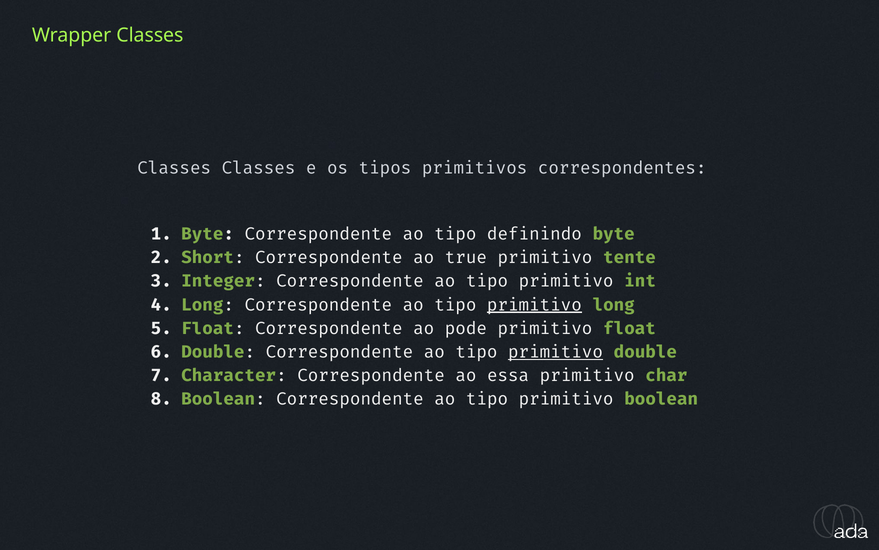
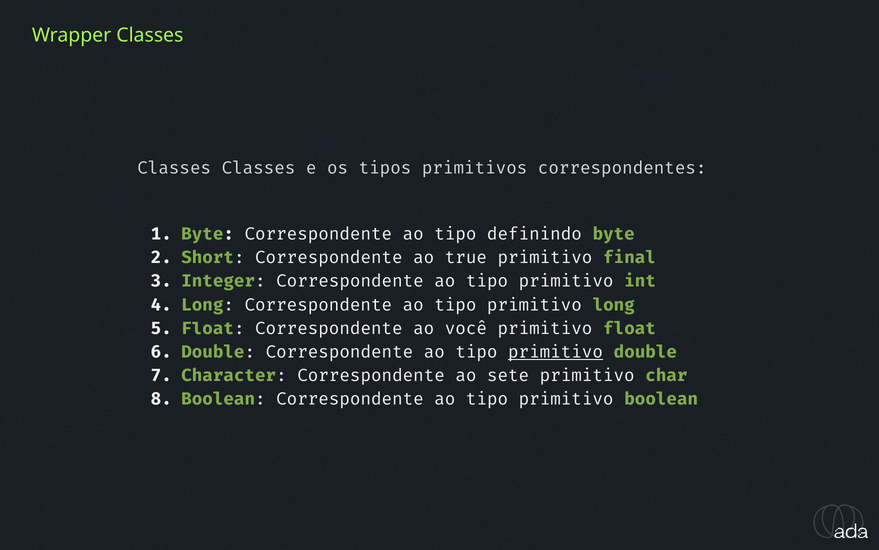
tente: tente -> final
primitivo at (534, 305) underline: present -> none
pode: pode -> você
essa: essa -> sete
